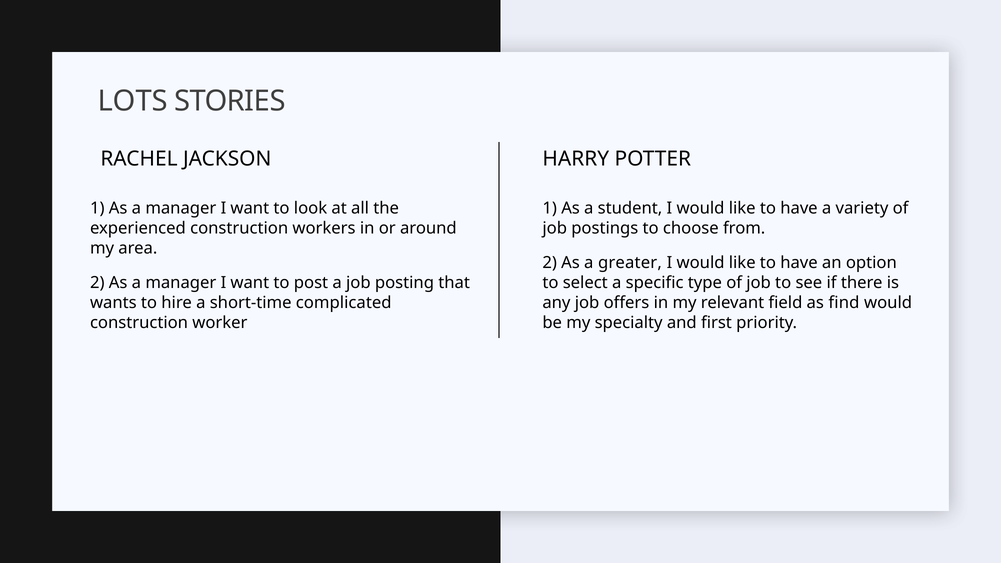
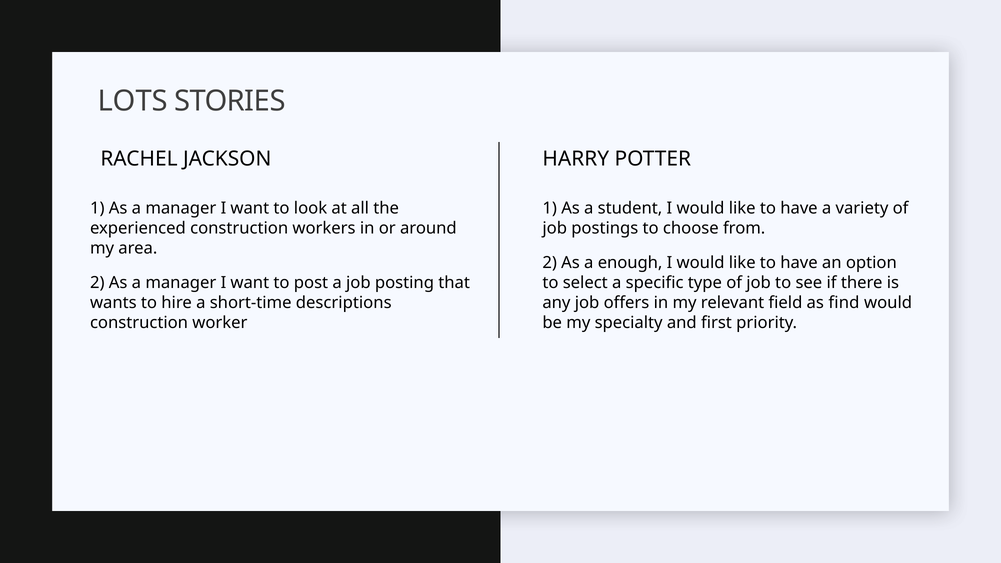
greater: greater -> enough
complicated: complicated -> descriptions
